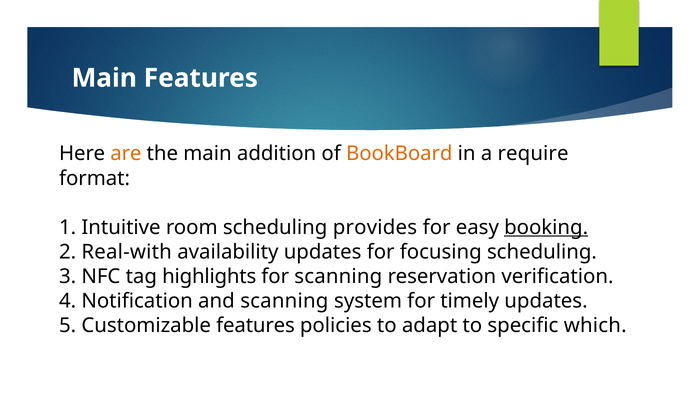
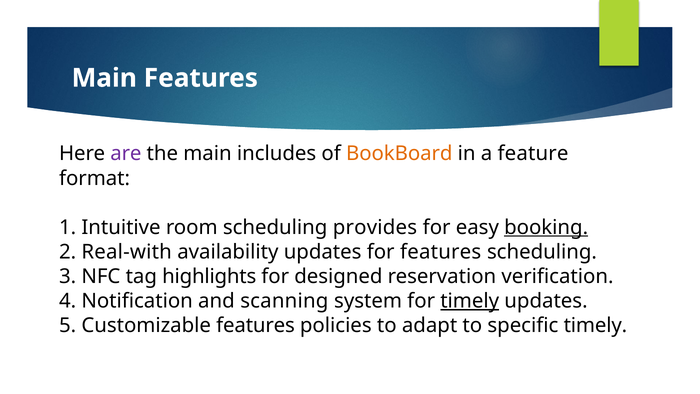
are colour: orange -> purple
addition: addition -> includes
require: require -> feature
for focusing: focusing -> features
for scanning: scanning -> designed
timely at (470, 301) underline: none -> present
specific which: which -> timely
